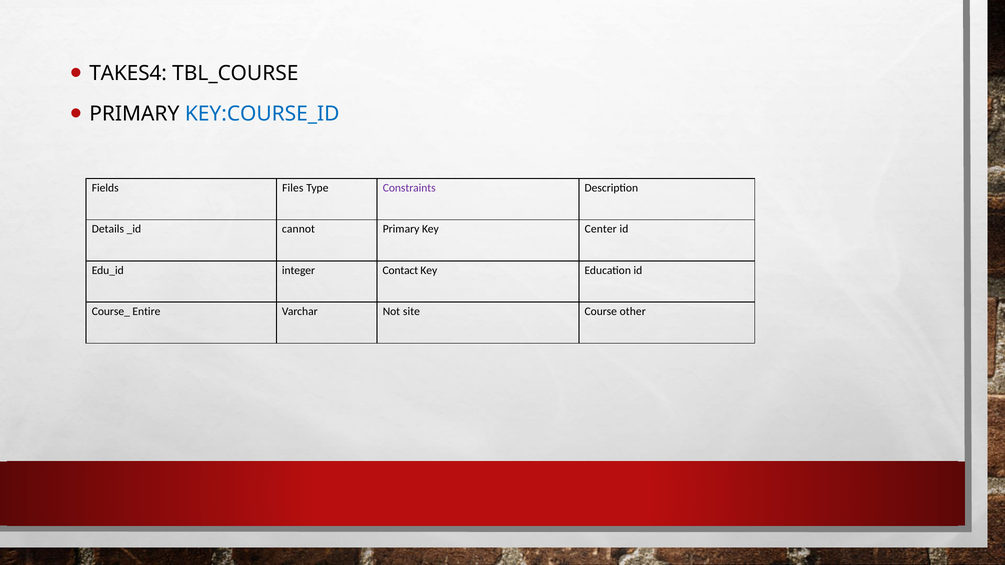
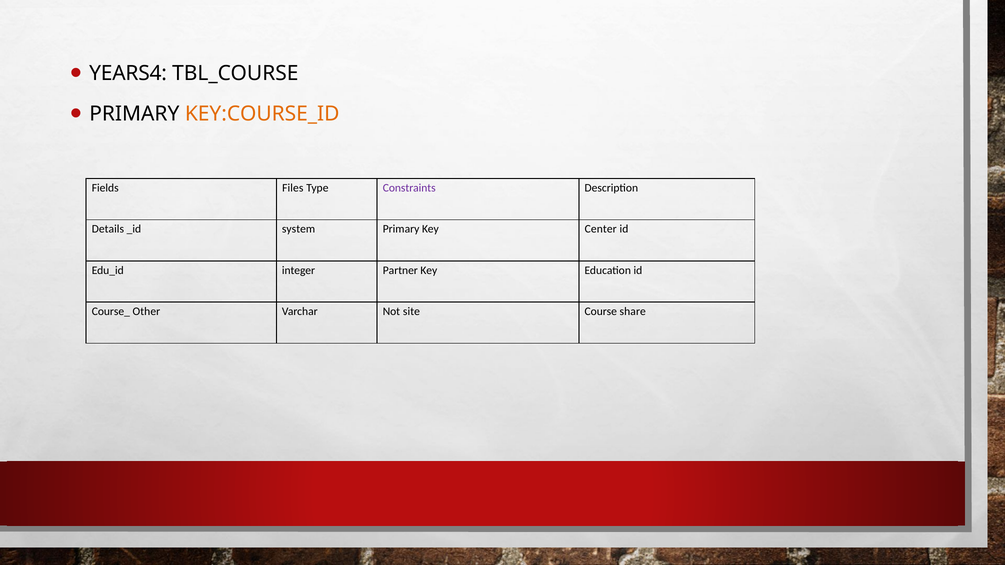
TAKES4: TAKES4 -> YEARS4
KEY:COURSE_ID colour: blue -> orange
cannot: cannot -> system
Contact: Contact -> Partner
Entire: Entire -> Other
other: other -> share
